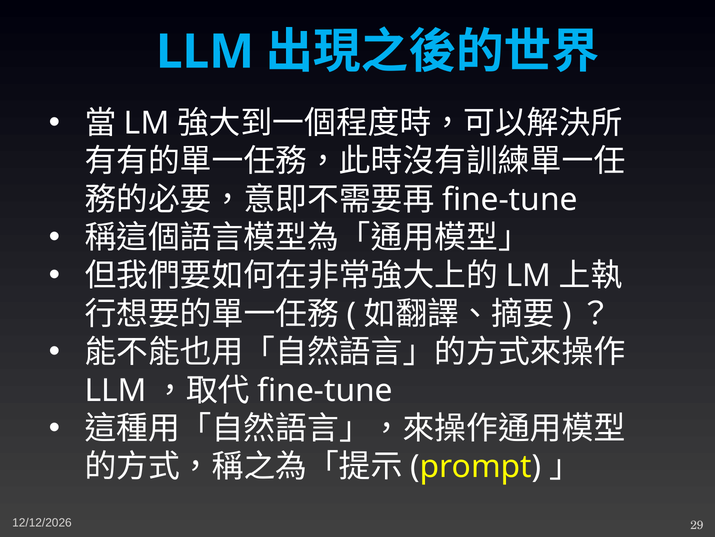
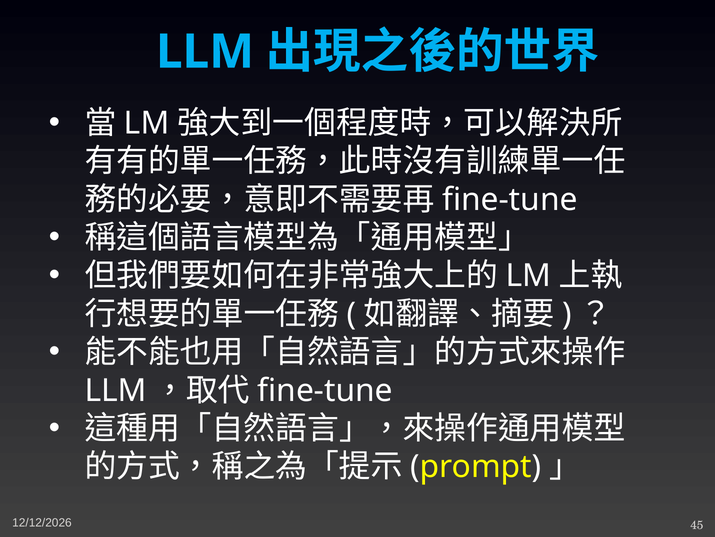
29: 29 -> 45
